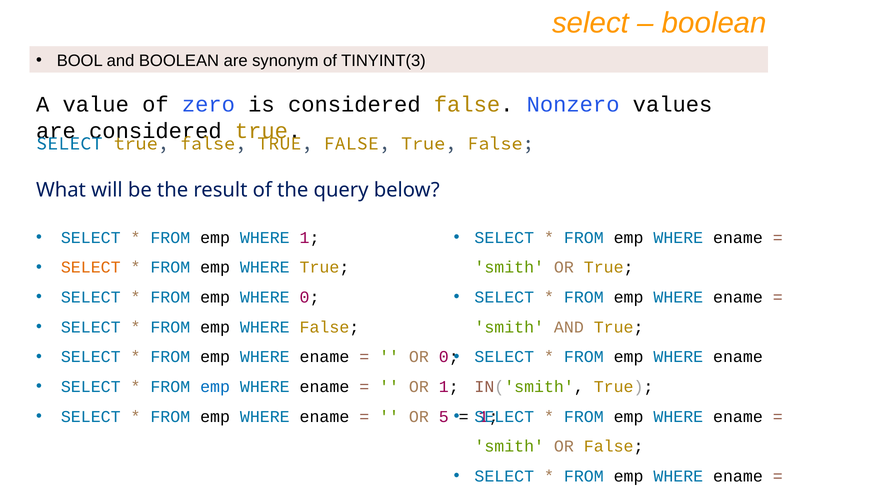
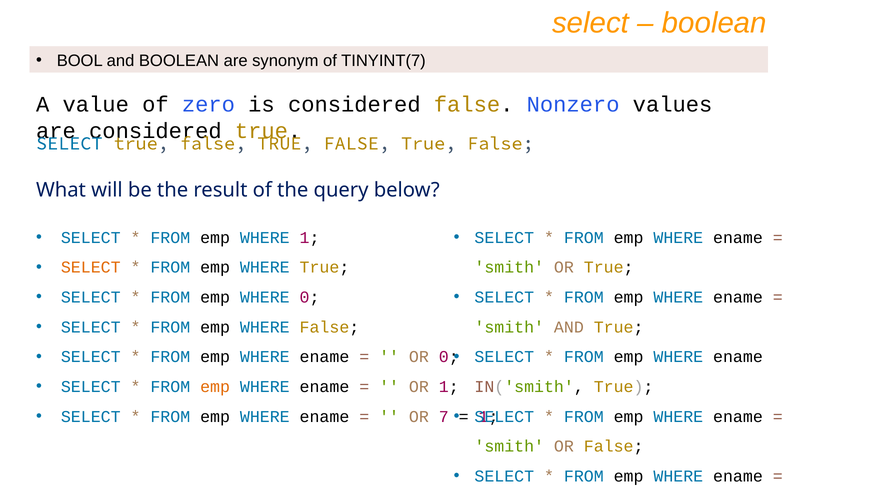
TINYINT(3: TINYINT(3 -> TINYINT(7
emp at (215, 387) colour: blue -> orange
5: 5 -> 7
